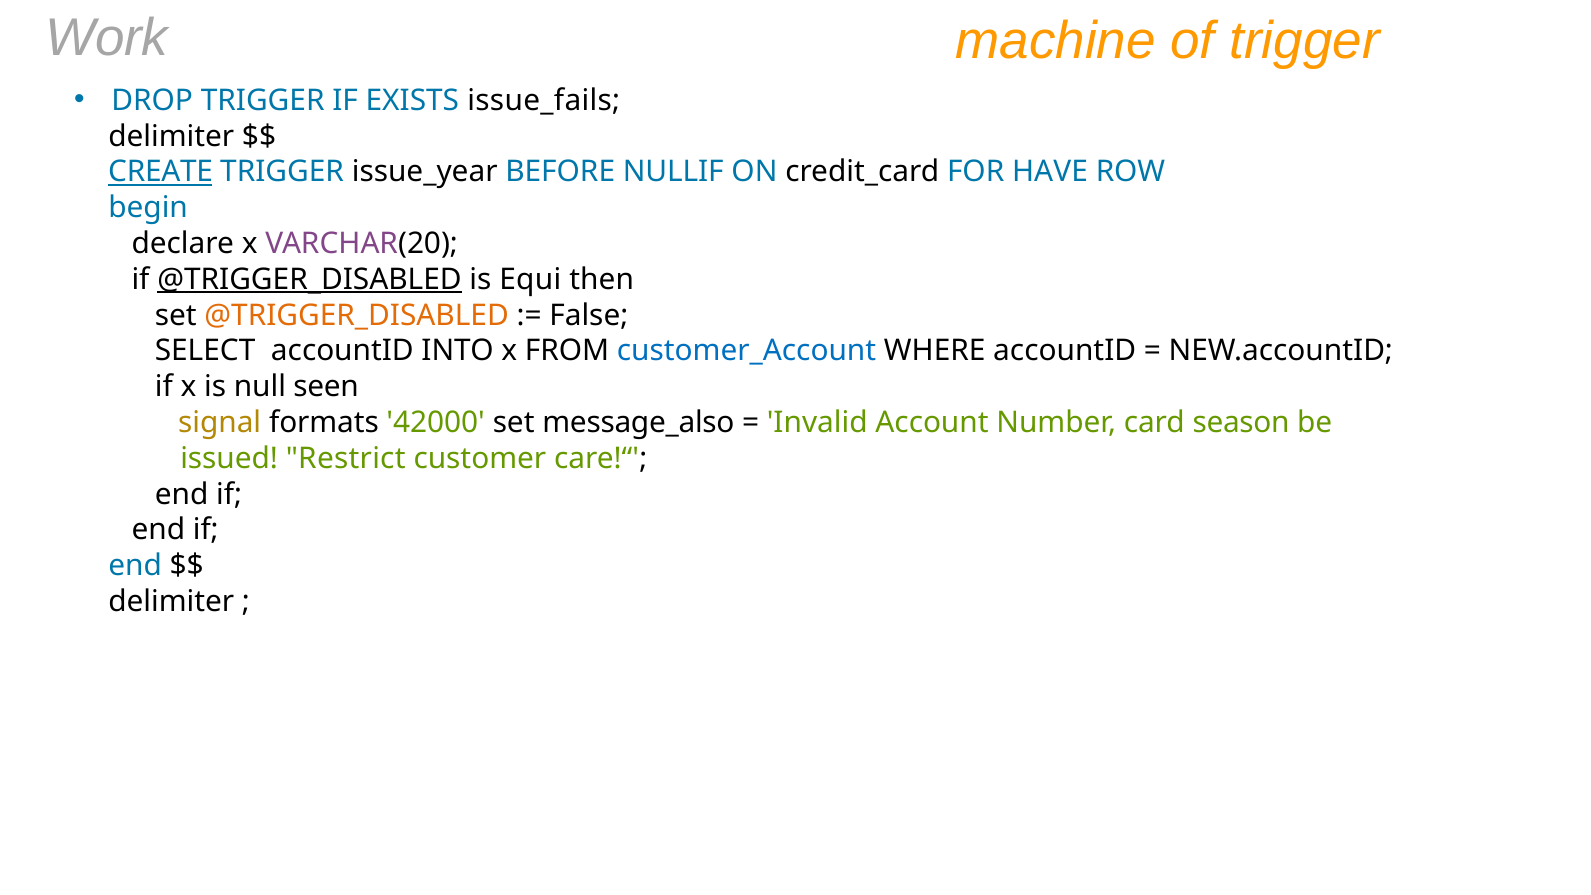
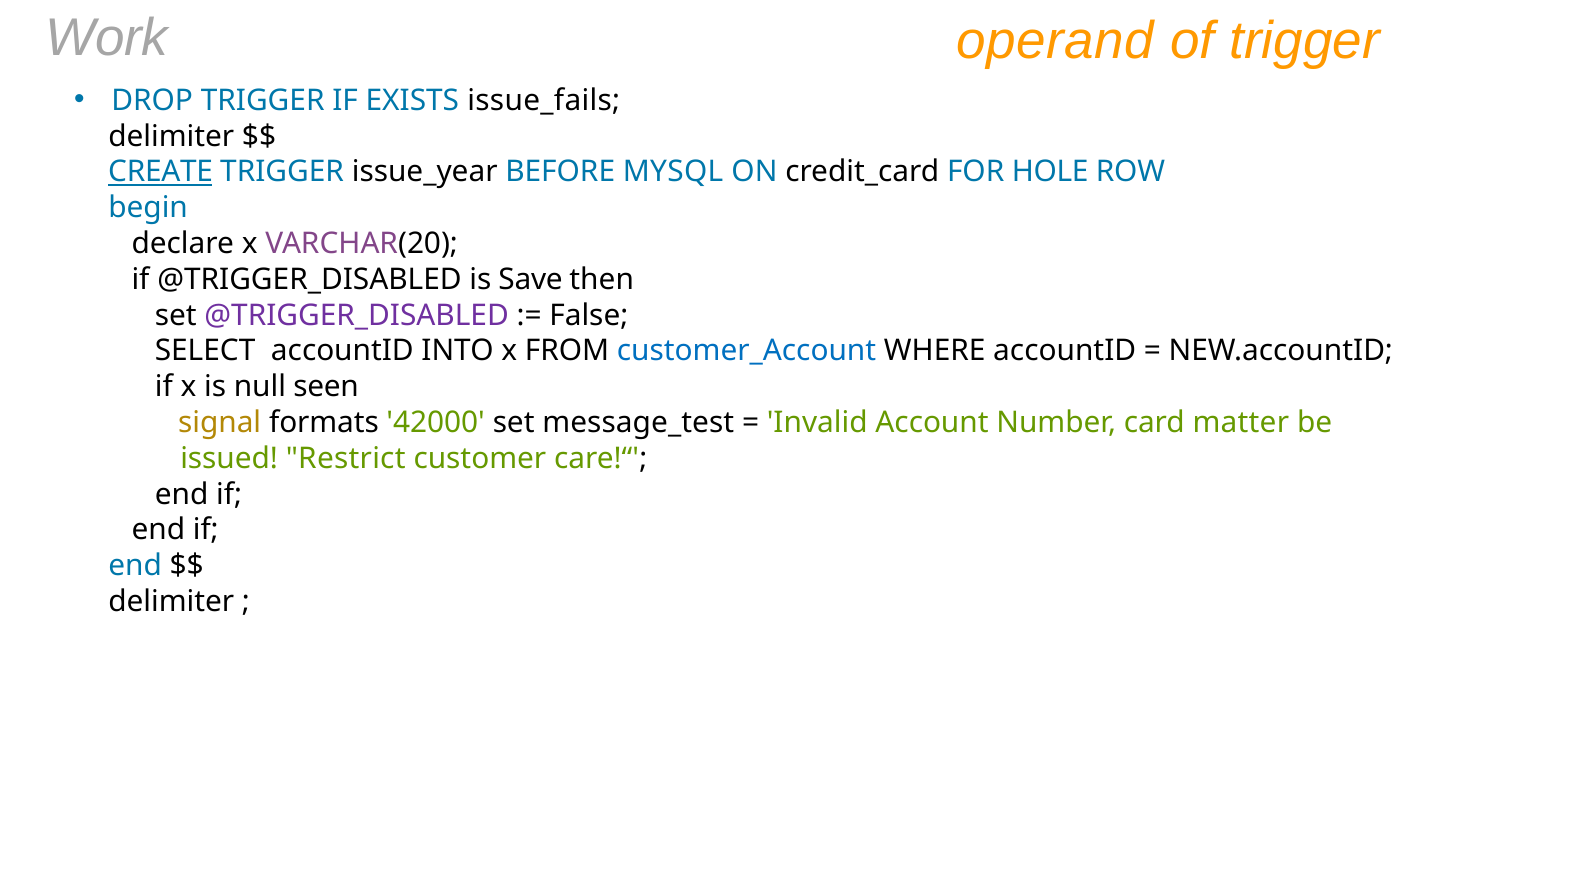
machine: machine -> operand
NULLIF: NULLIF -> MYSQL
HAVE: HAVE -> HOLE
@TRIGGER_DISABLED at (309, 279) underline: present -> none
Equi: Equi -> Save
@TRIGGER_DISABLED at (357, 315) colour: orange -> purple
message_also: message_also -> message_test
season: season -> matter
